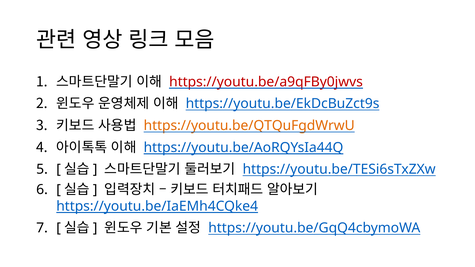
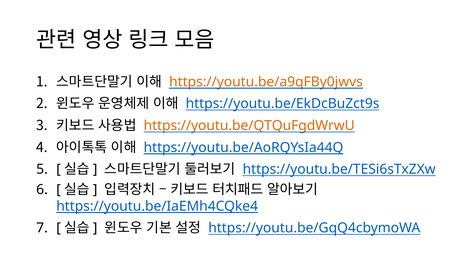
https://youtu.be/a9qFBy0jwvs colour: red -> orange
